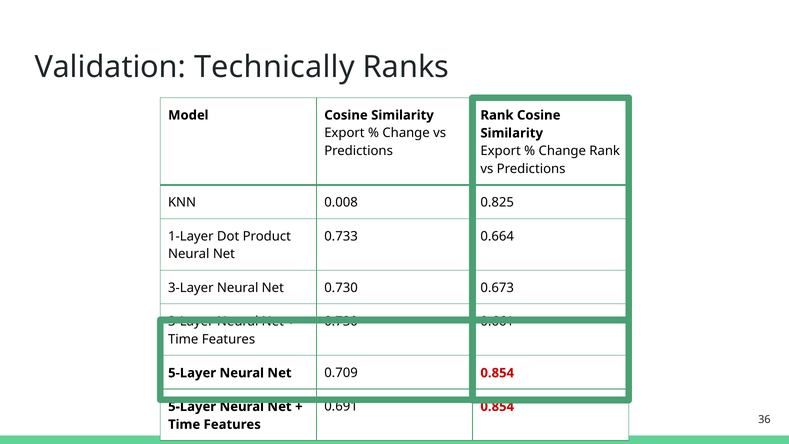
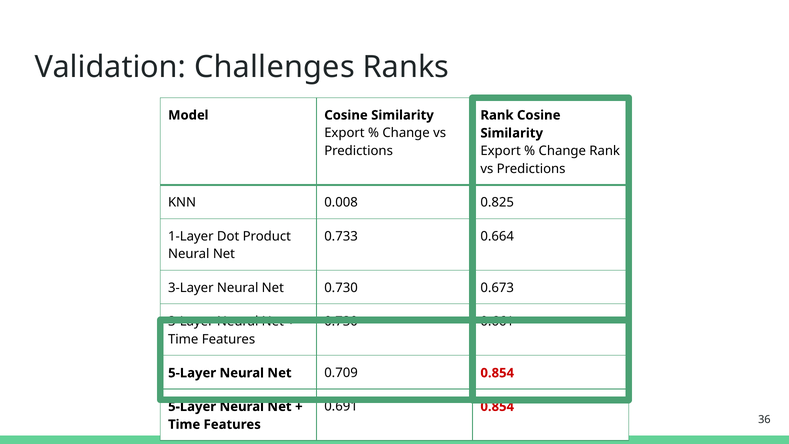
Technically: Technically -> Challenges
